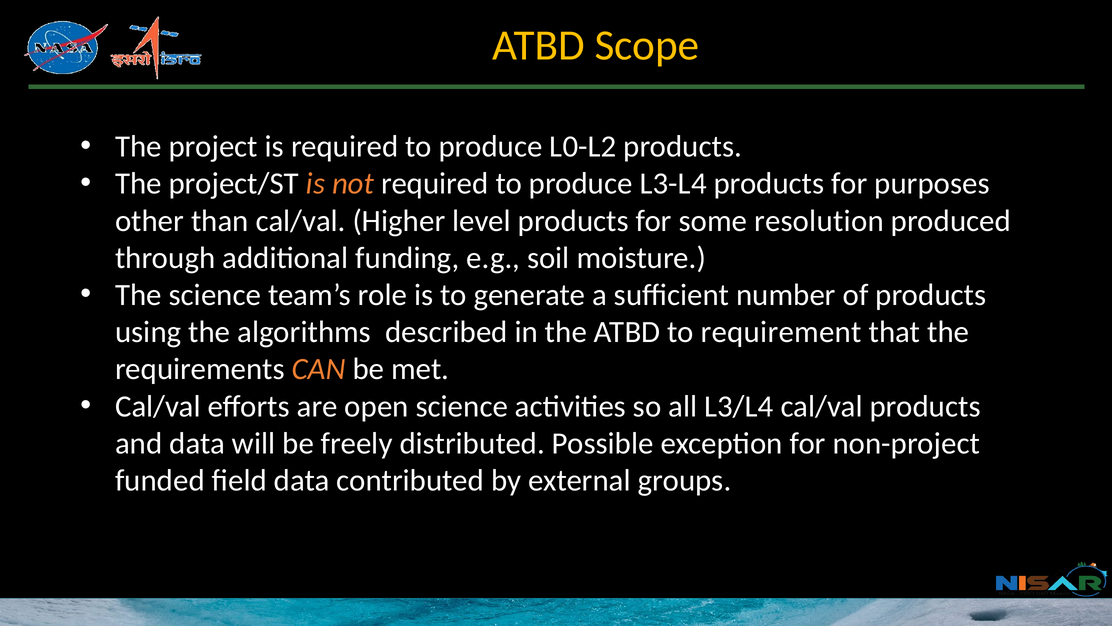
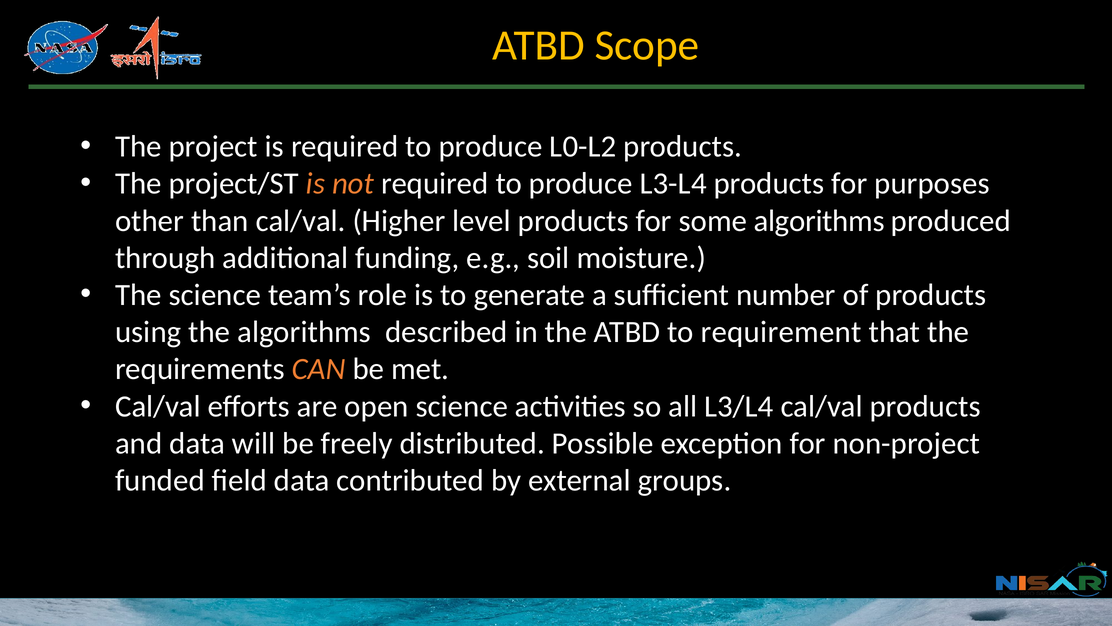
some resolution: resolution -> algorithms
